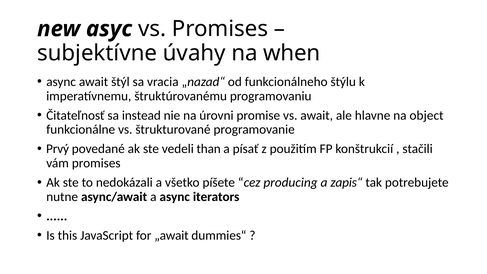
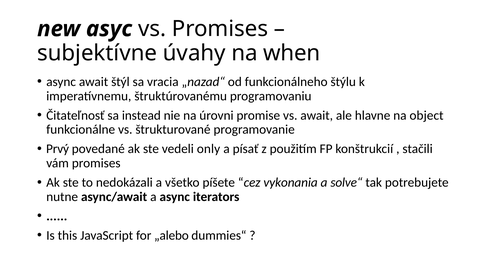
than: than -> only
producing: producing -> vykonania
zapis“: zapis“ -> solve“
„await: „await -> „alebo
